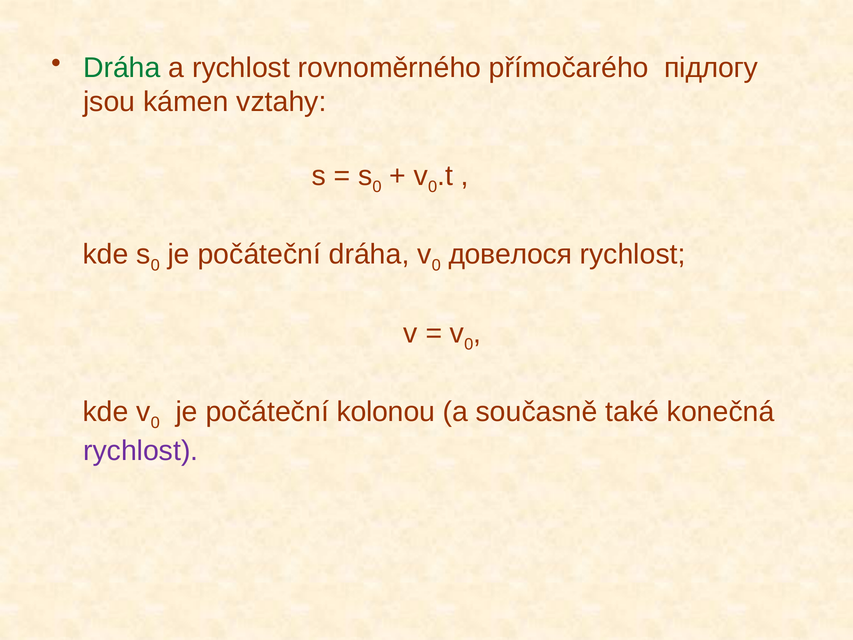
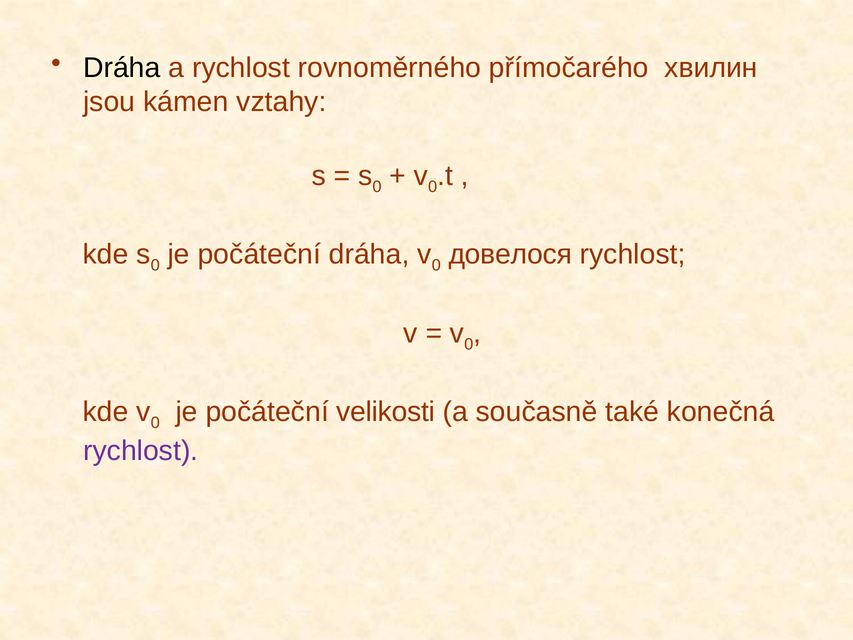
Dráha at (122, 68) colour: green -> black
підлогу: підлогу -> хвилин
kolonou: kolonou -> velikosti
